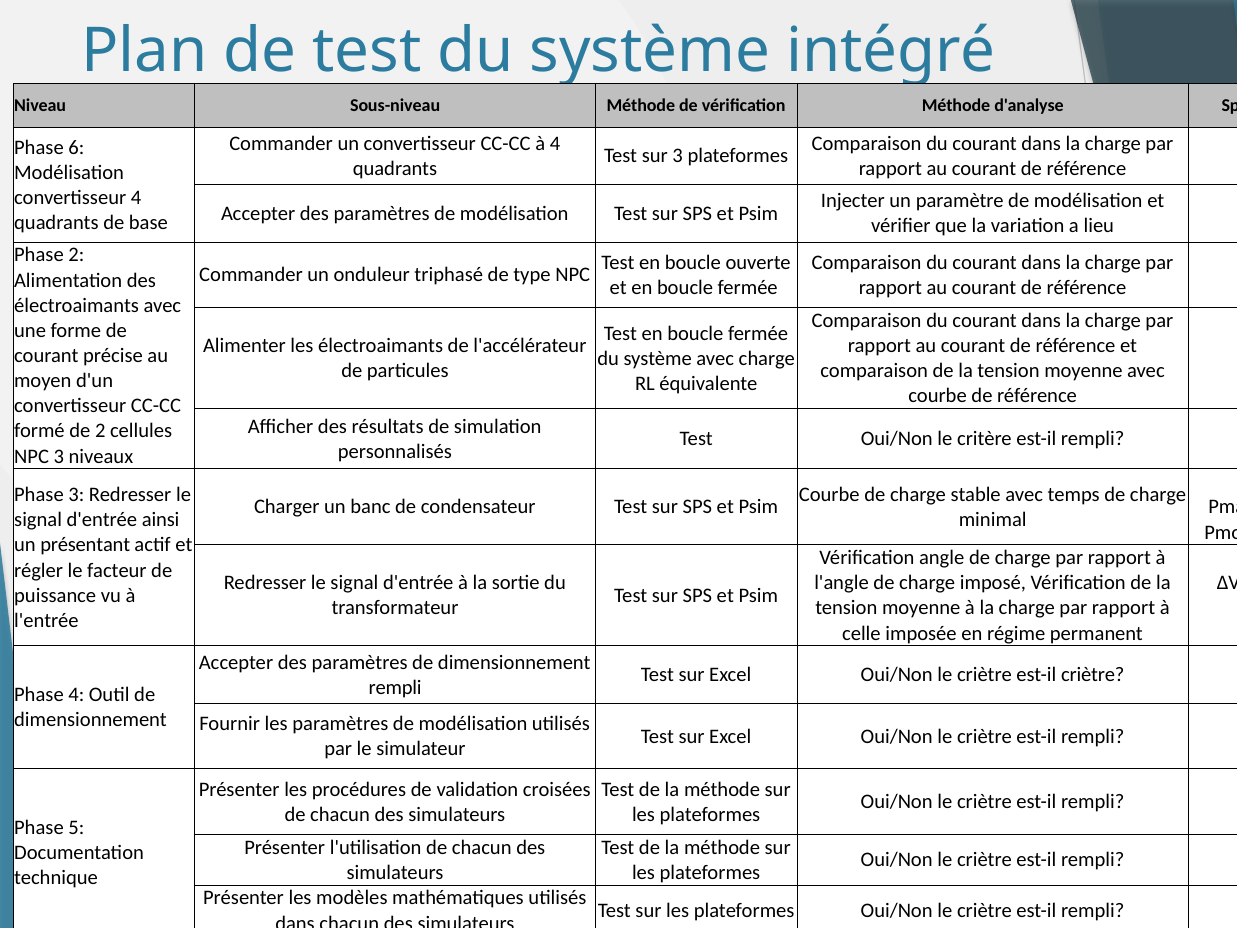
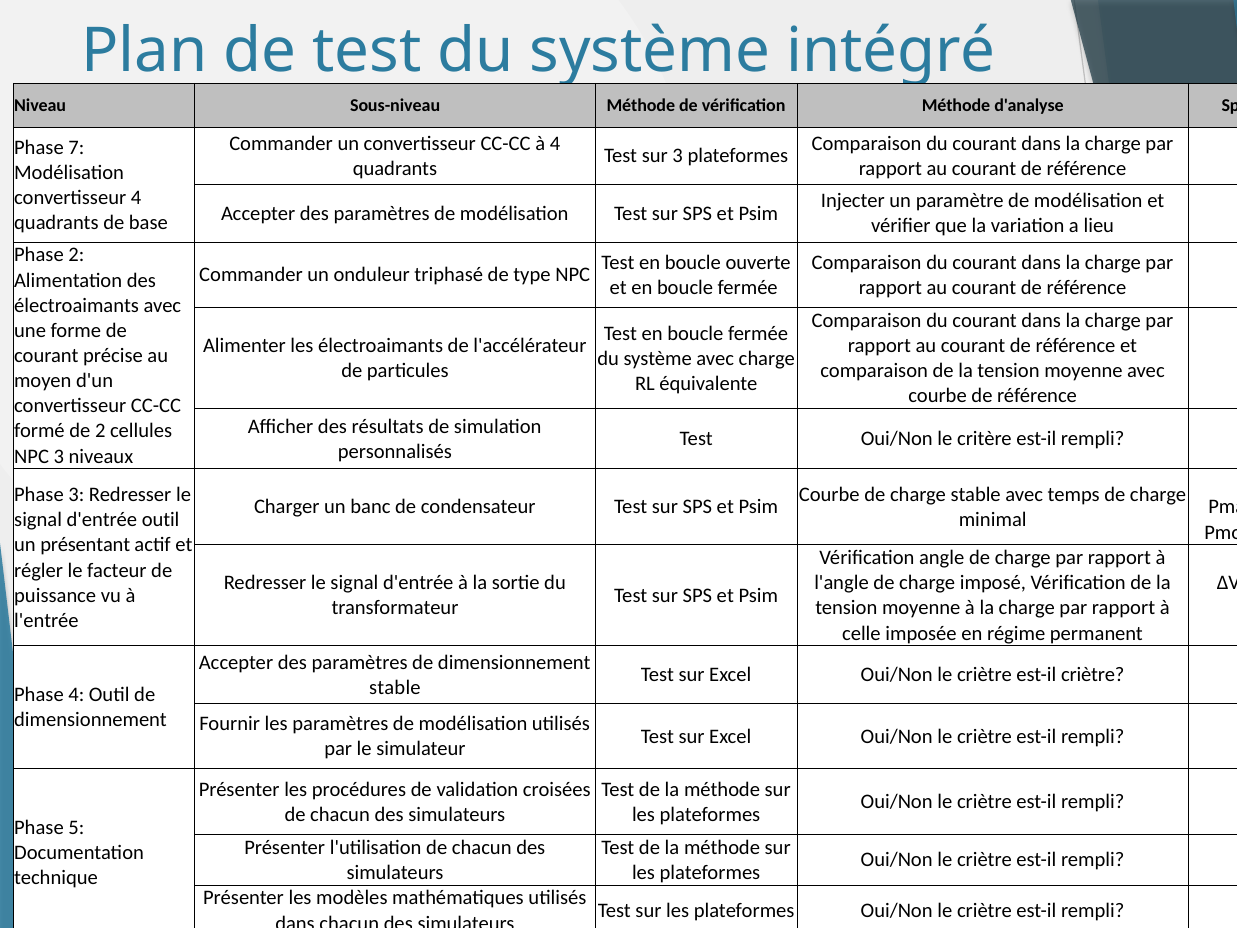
6: 6 -> 7
d'entrée ainsi: ainsi -> outil
rempli at (395, 687): rempli -> stable
